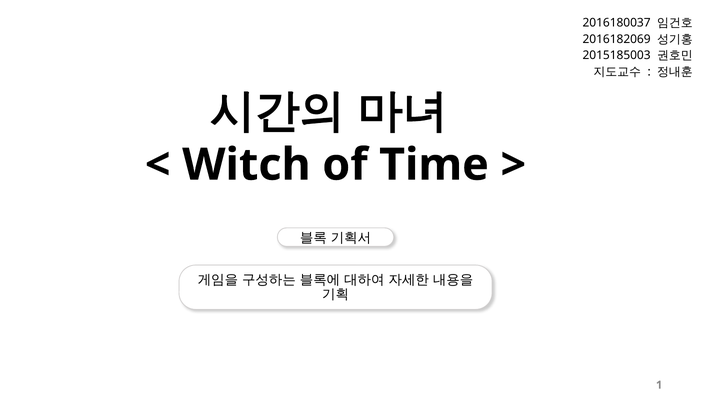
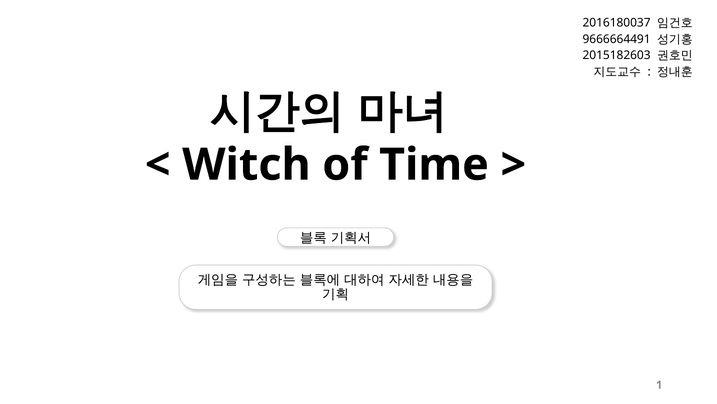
2016182069: 2016182069 -> 9666664491
2015185003: 2015185003 -> 2015182603
